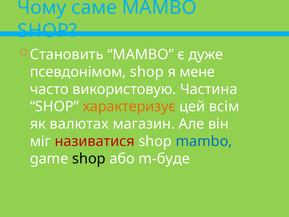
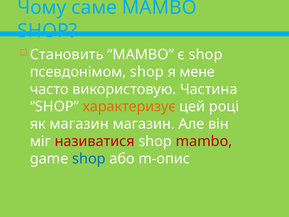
є дуже: дуже -> shop
всім: всім -> році
як валютах: валютах -> магазин
mambo at (204, 141) colour: blue -> red
shop at (89, 158) colour: black -> blue
m-буде: m-буде -> m-опис
